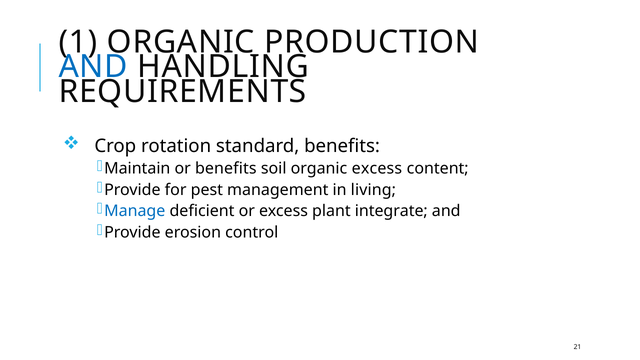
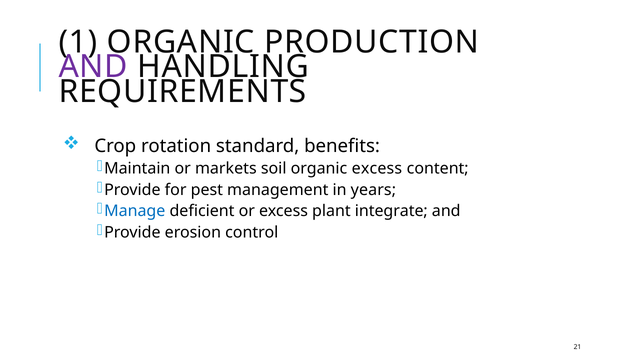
AND at (93, 67) colour: blue -> purple
or benefits: benefits -> markets
living: living -> years
